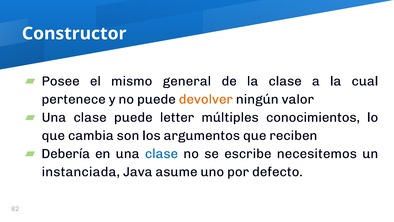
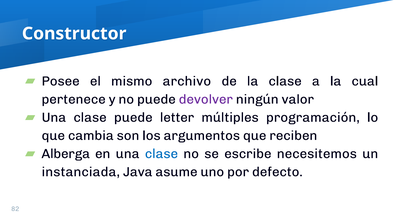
general: general -> archivo
devolver colour: orange -> purple
conocimientos: conocimientos -> programación
Debería: Debería -> Alberga
